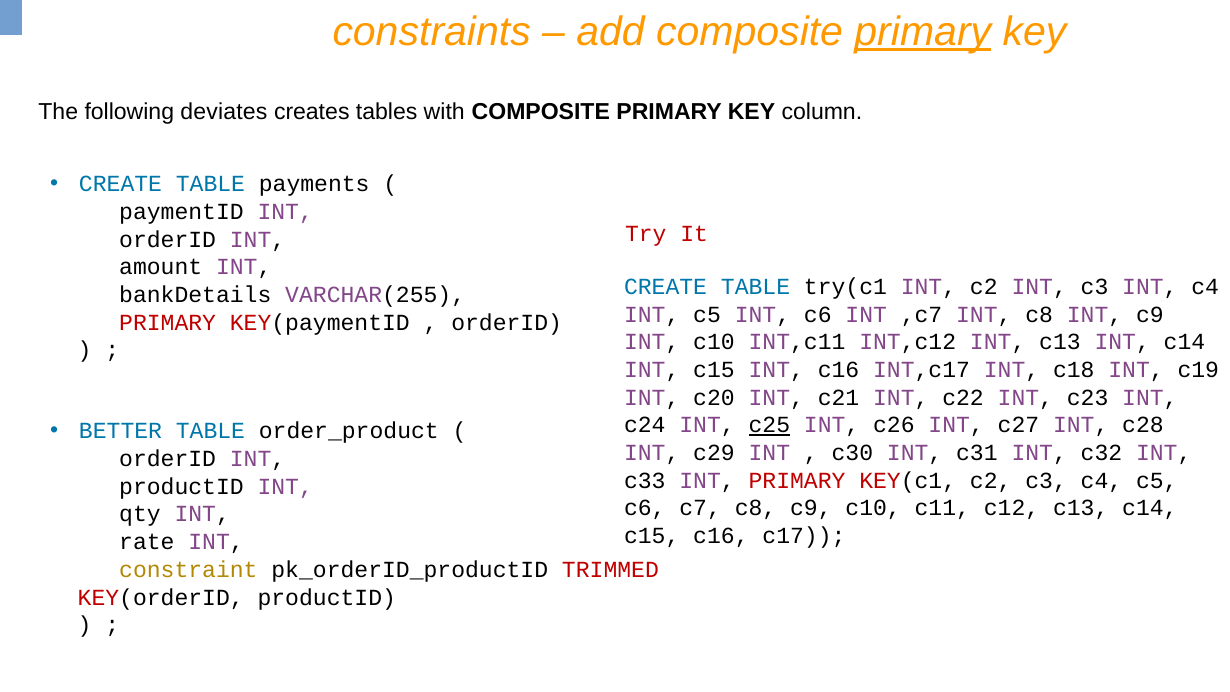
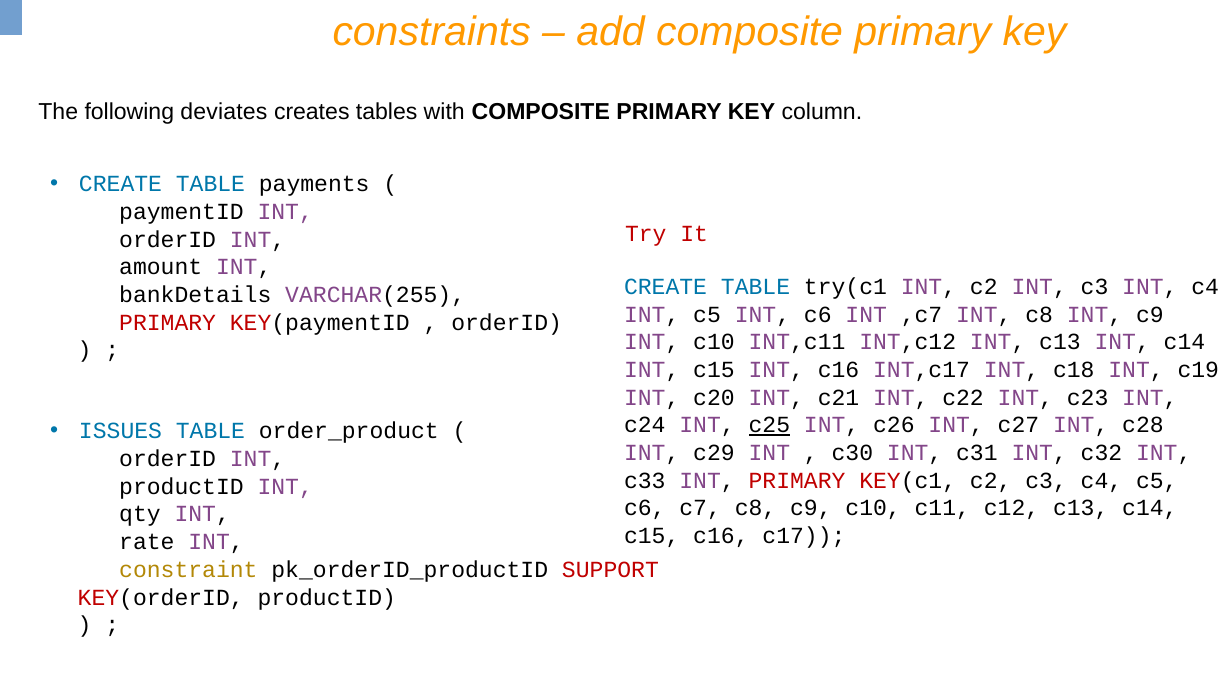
primary at (923, 32) underline: present -> none
BETTER: BETTER -> ISSUES
TRIMMED: TRIMMED -> SUPPORT
